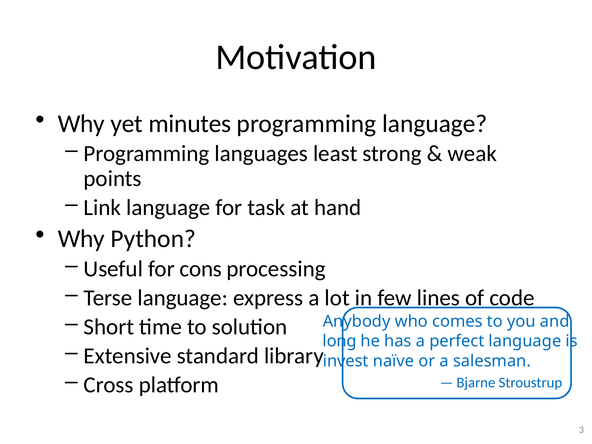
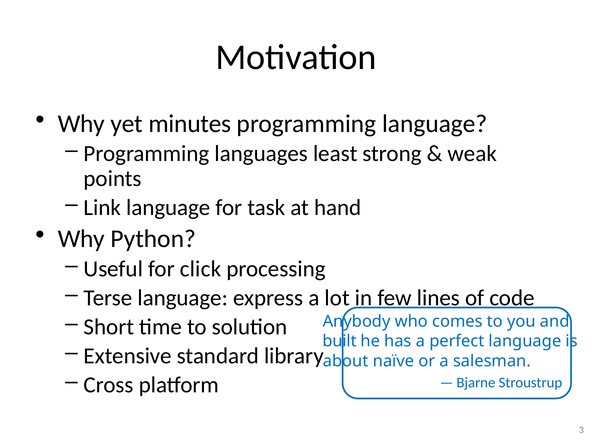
cons: cons -> click
long: long -> built
invest: invest -> about
